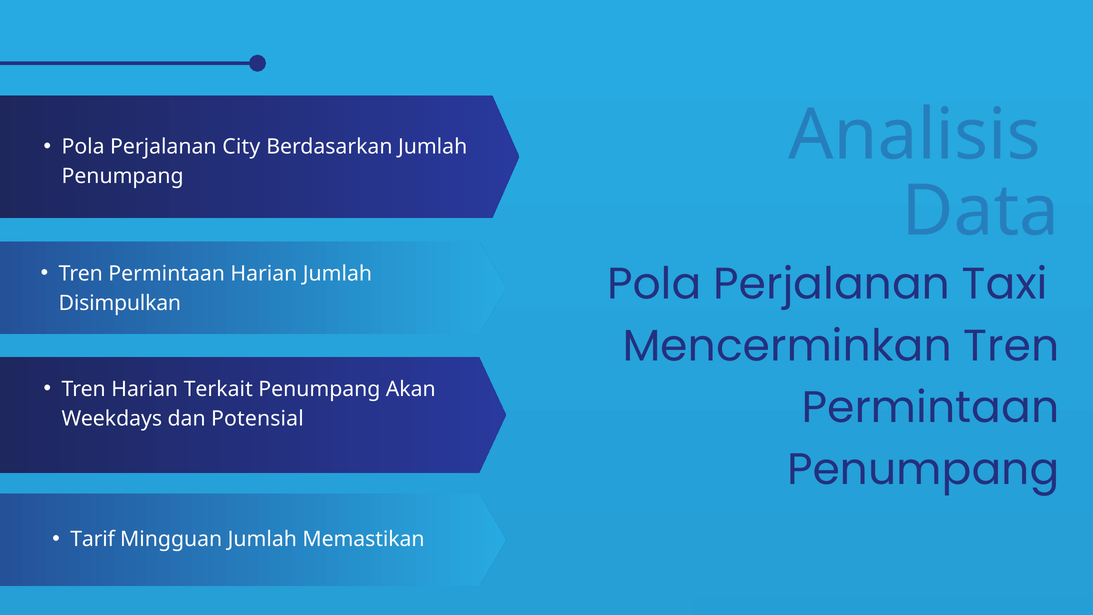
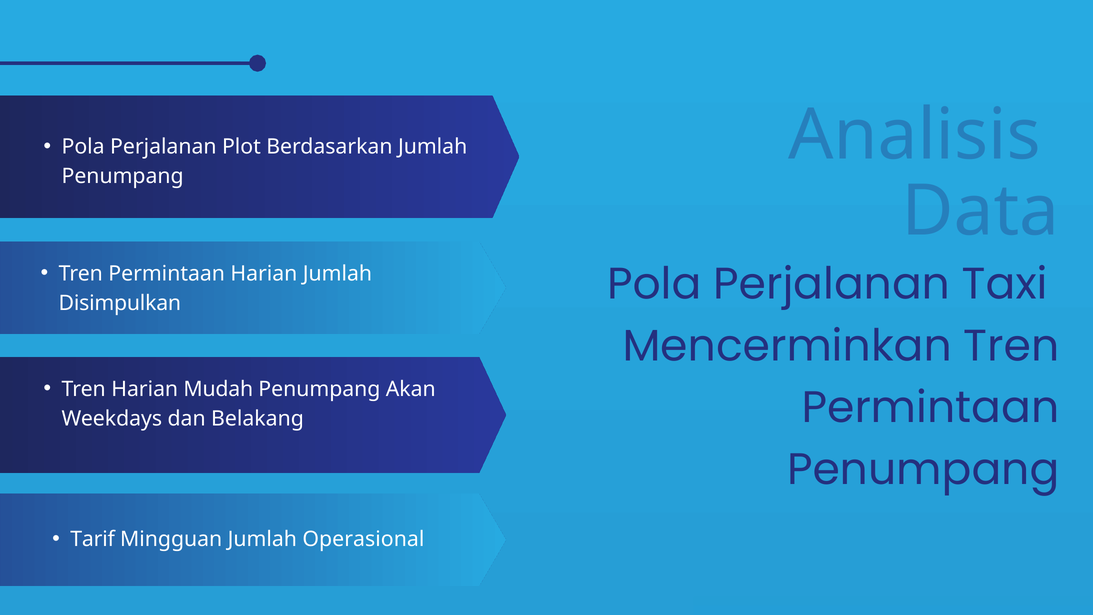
City: City -> Plot
Terkait: Terkait -> Mudah
Potensial: Potensial -> Belakang
Memastikan: Memastikan -> Operasional
